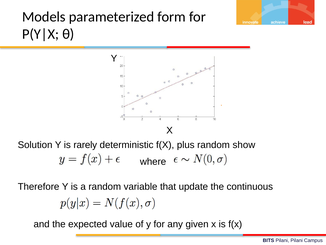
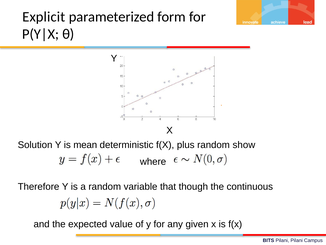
Models: Models -> Explicit
rarely: rarely -> mean
update: update -> though
